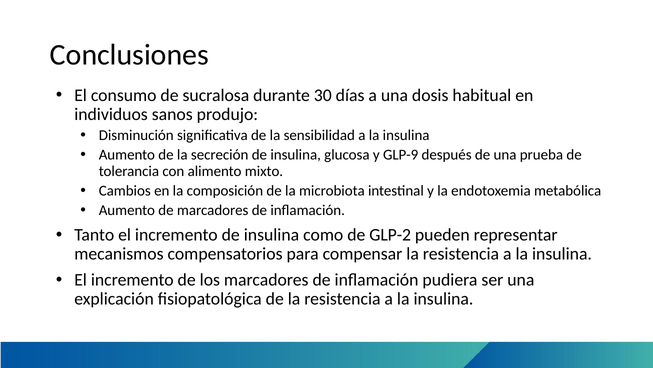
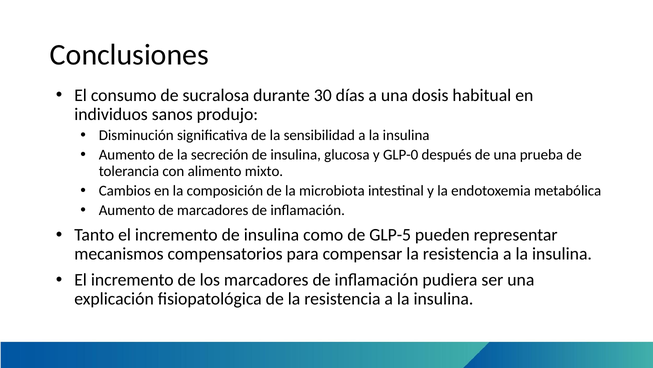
GLP-9: GLP-9 -> GLP-0
GLP-2: GLP-2 -> GLP-5
